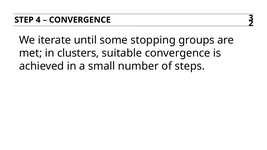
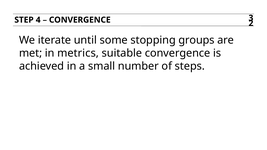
clusters: clusters -> metrics
